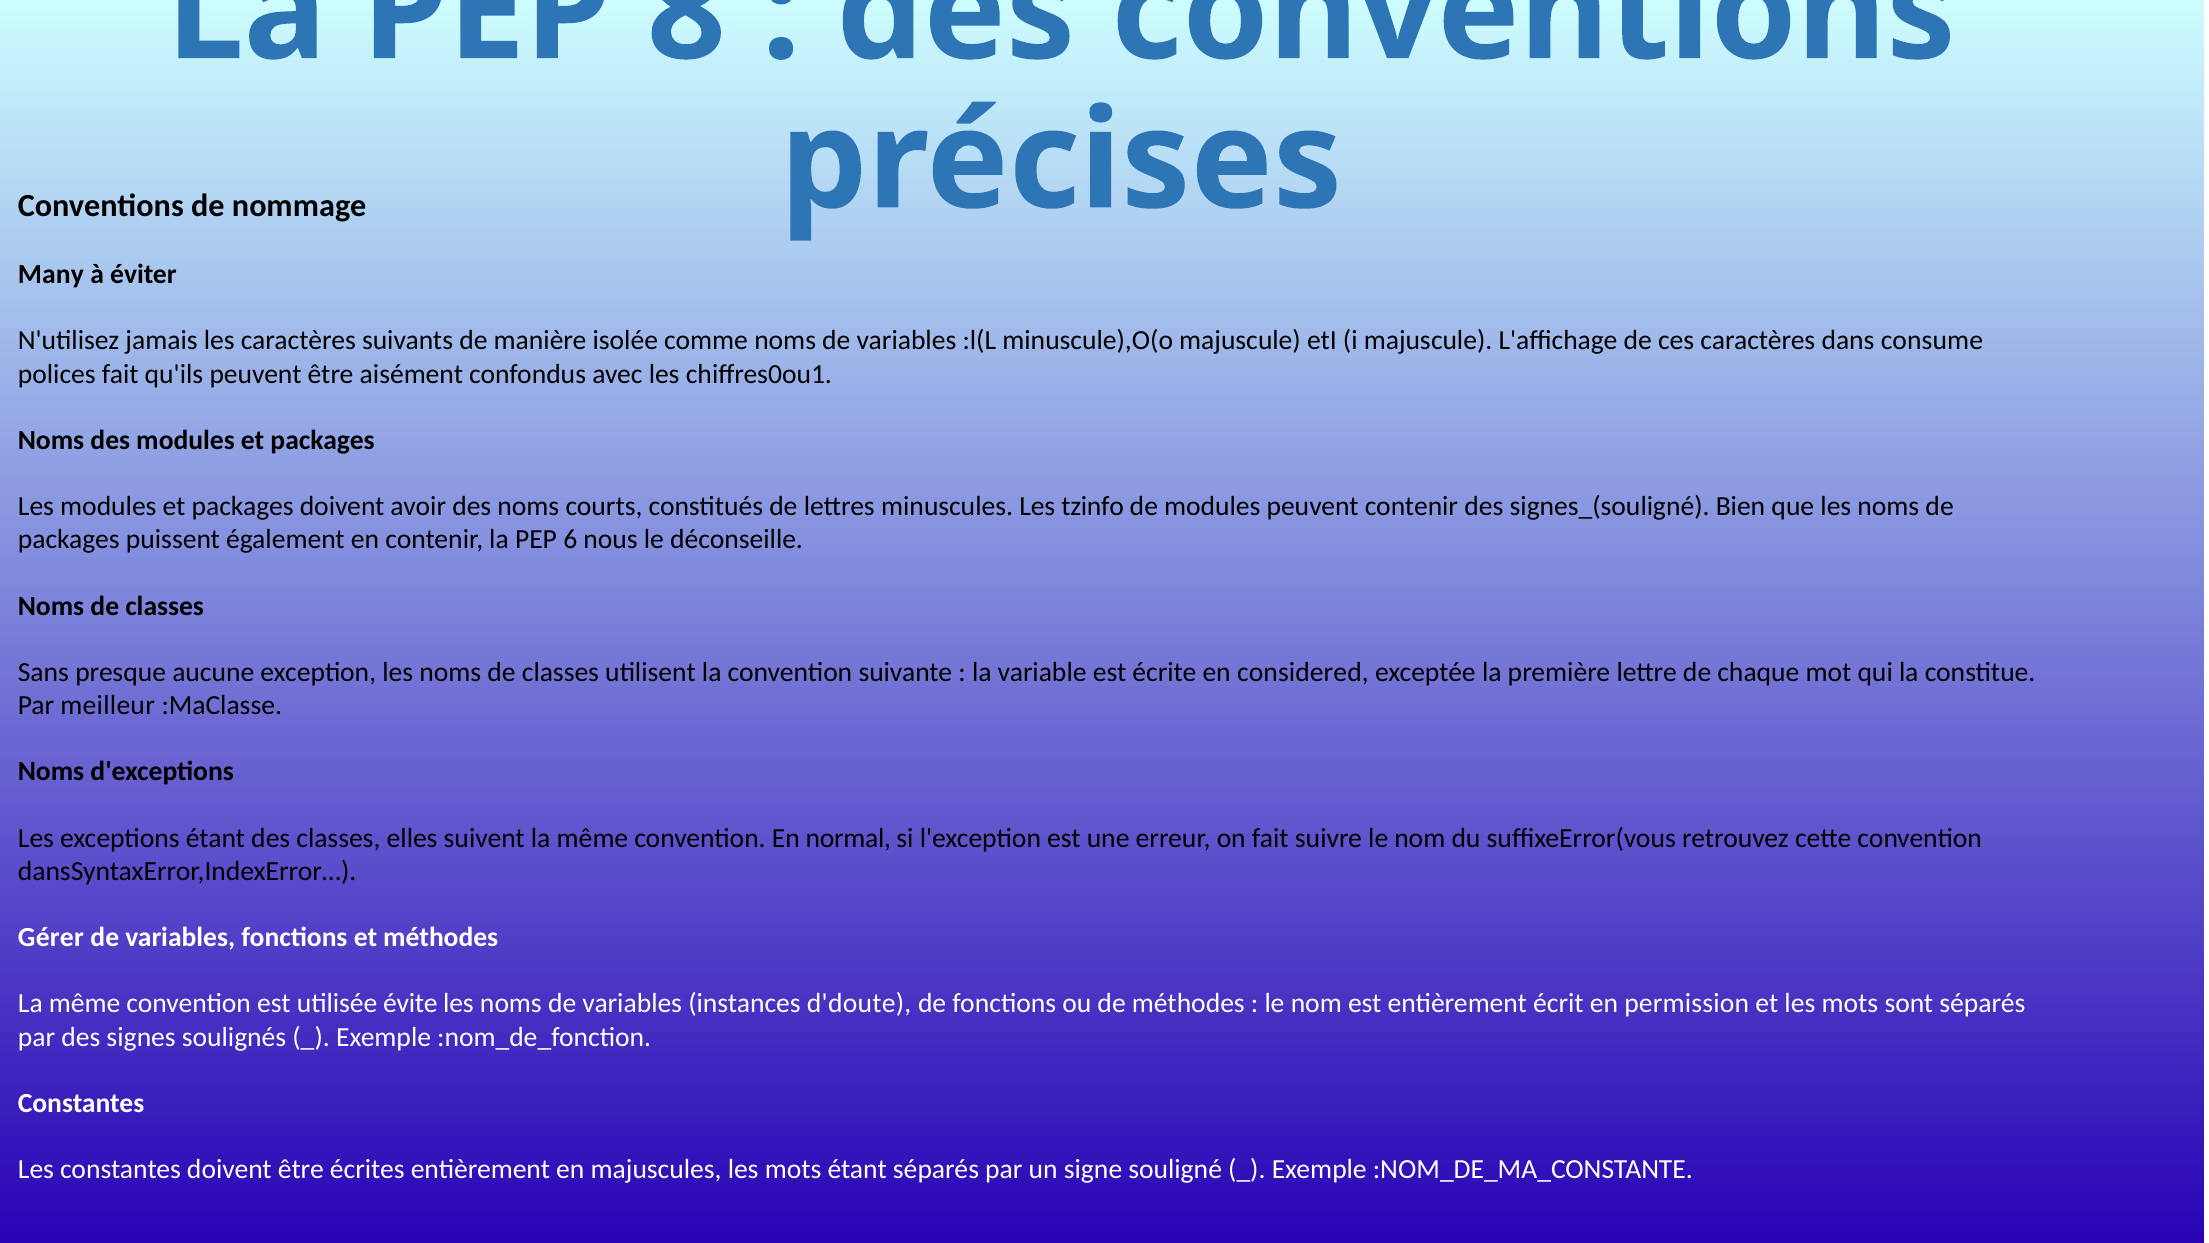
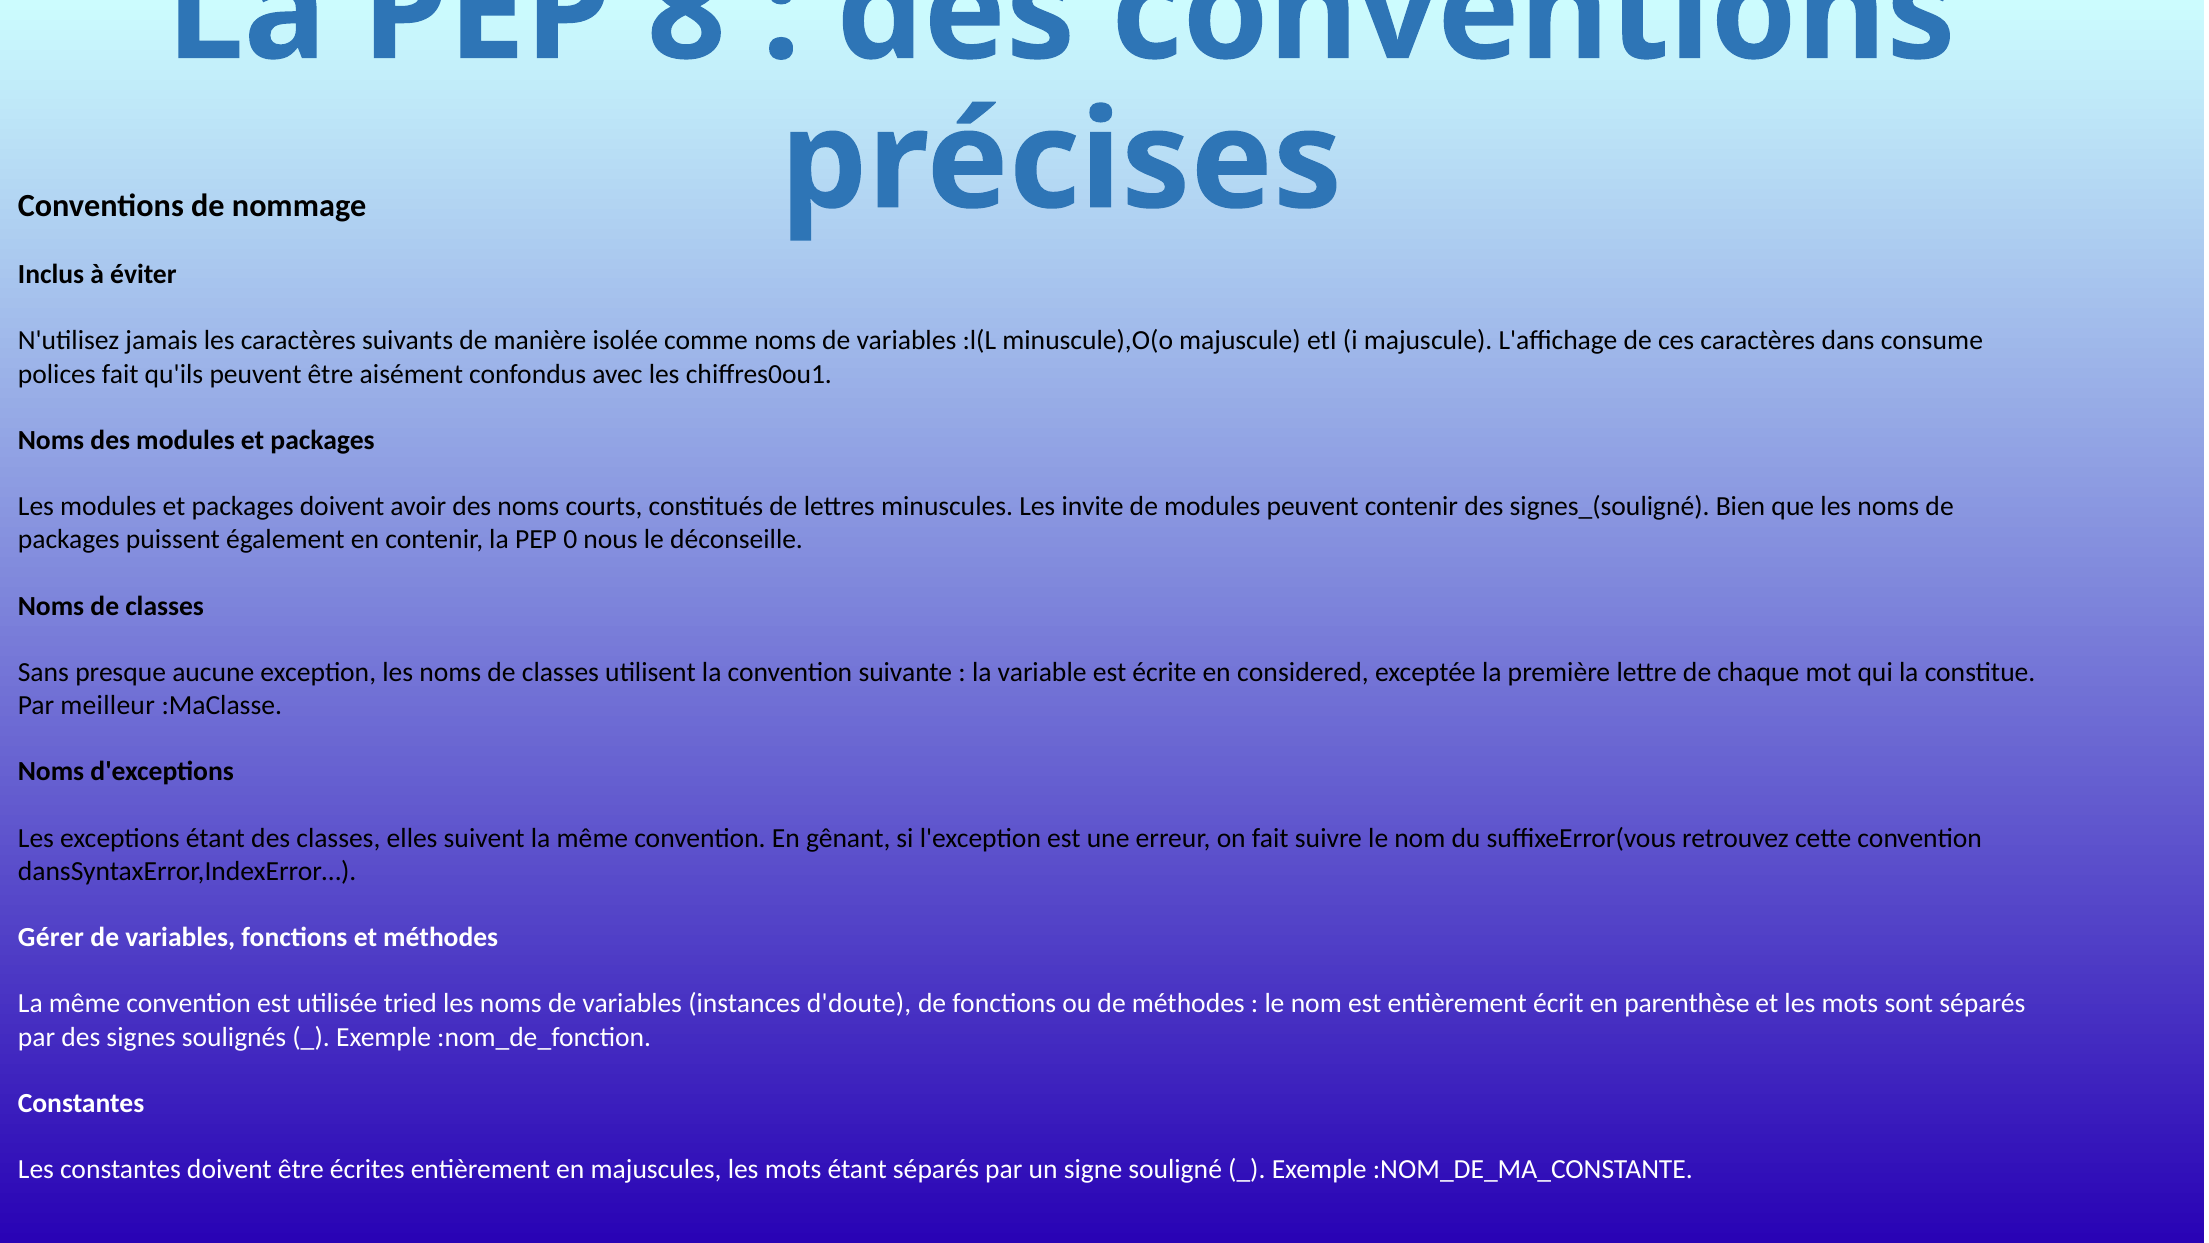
Many: Many -> Inclus
tzinfo: tzinfo -> invite
6: 6 -> 0
normal: normal -> gênant
évite: évite -> tried
permission: permission -> parenthèse
